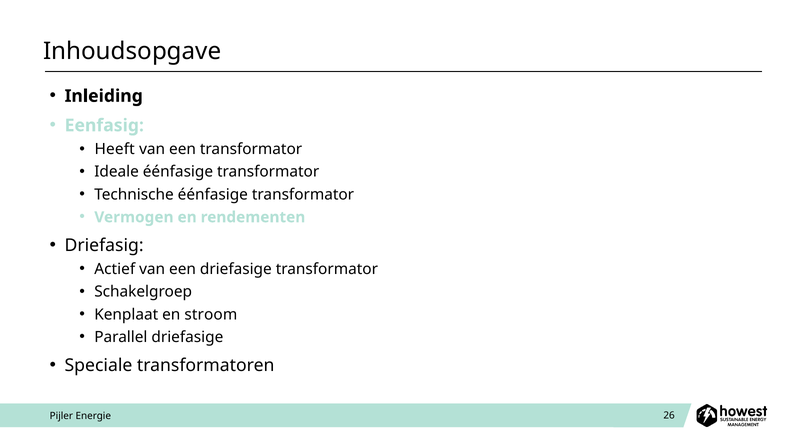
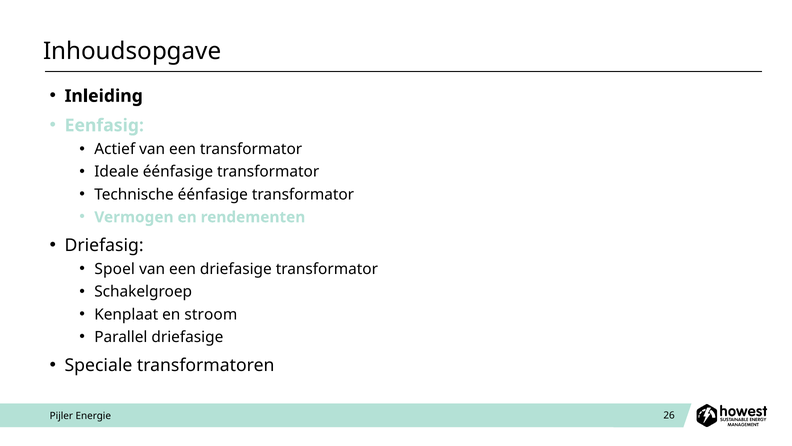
Heeft: Heeft -> Actief
Actief: Actief -> Spoel
